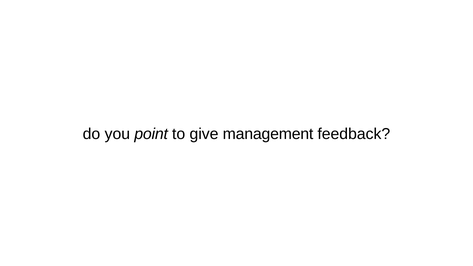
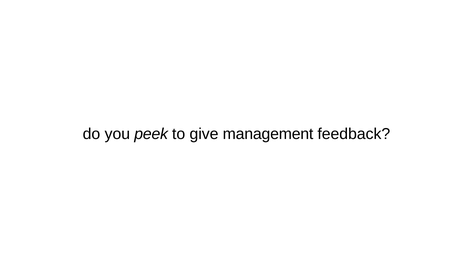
point: point -> peek
